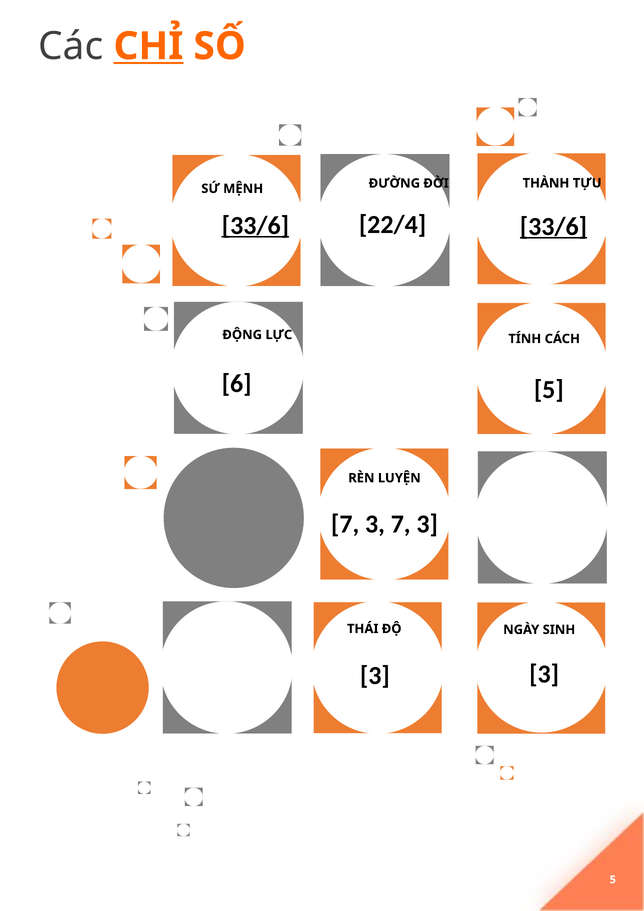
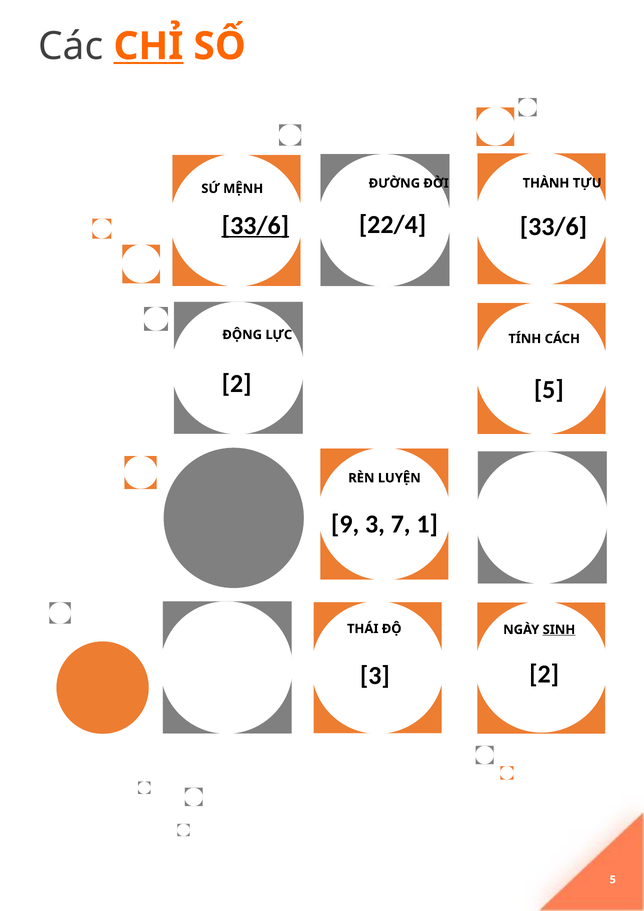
33/6 at (553, 226) underline: present -> none
6 at (237, 384): 6 -> 2
7 at (345, 524): 7 -> 9
3 7 3: 3 -> 1
SINH underline: none -> present
3 at (544, 673): 3 -> 2
